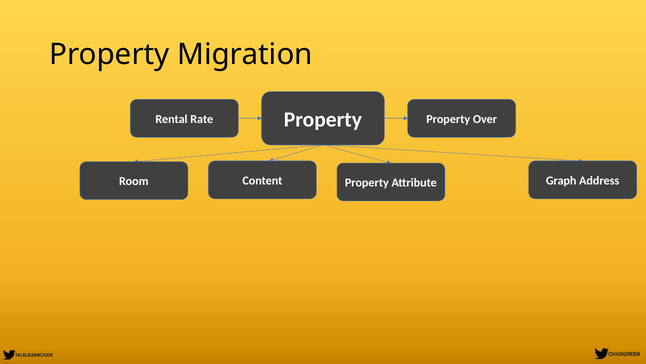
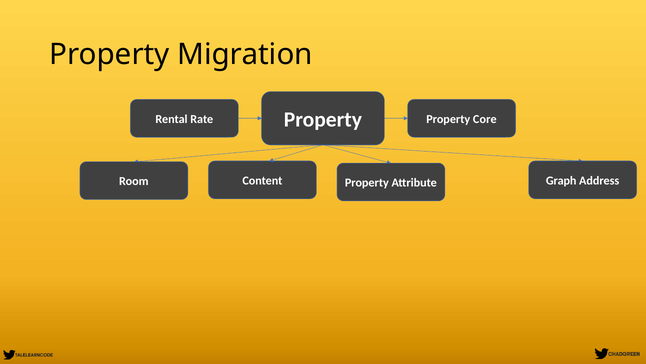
Over: Over -> Core
